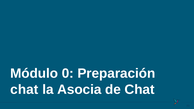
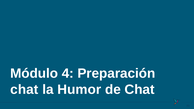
0: 0 -> 4
Asocia: Asocia -> Humor
